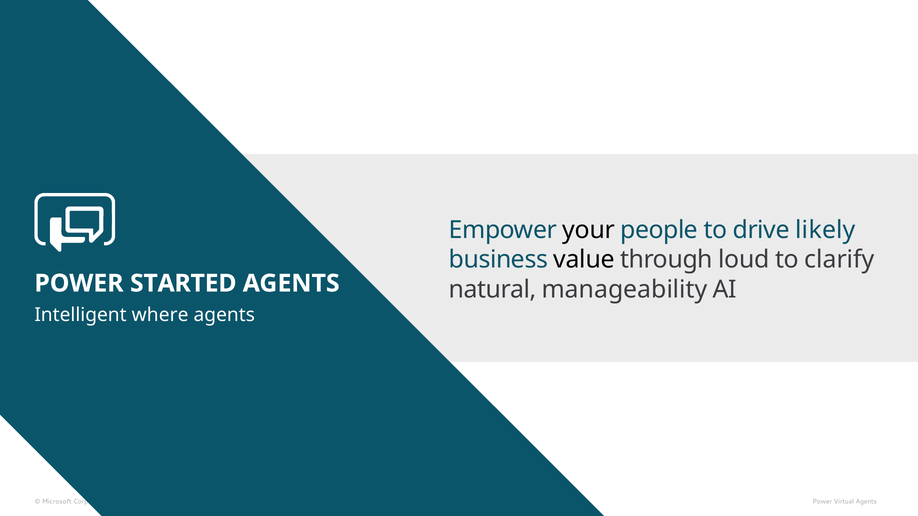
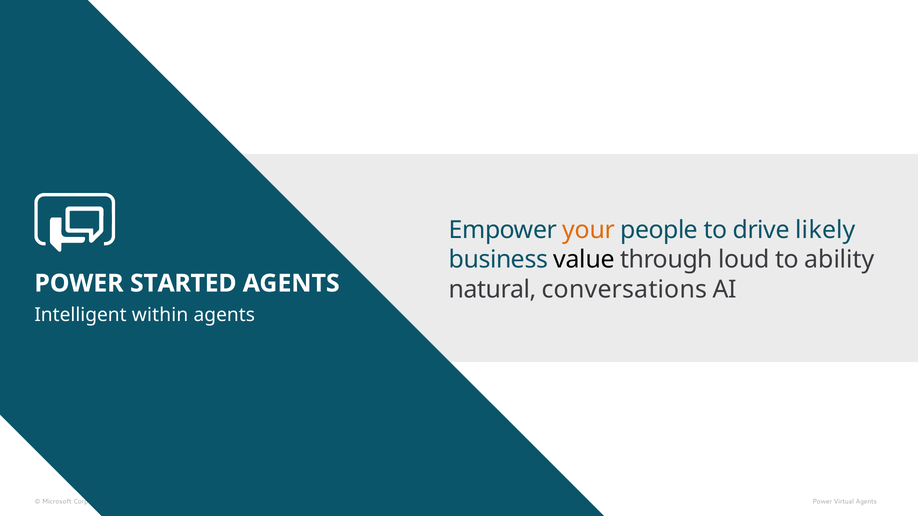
your colour: black -> orange
clarify: clarify -> ability
manageability: manageability -> conversations
where: where -> within
